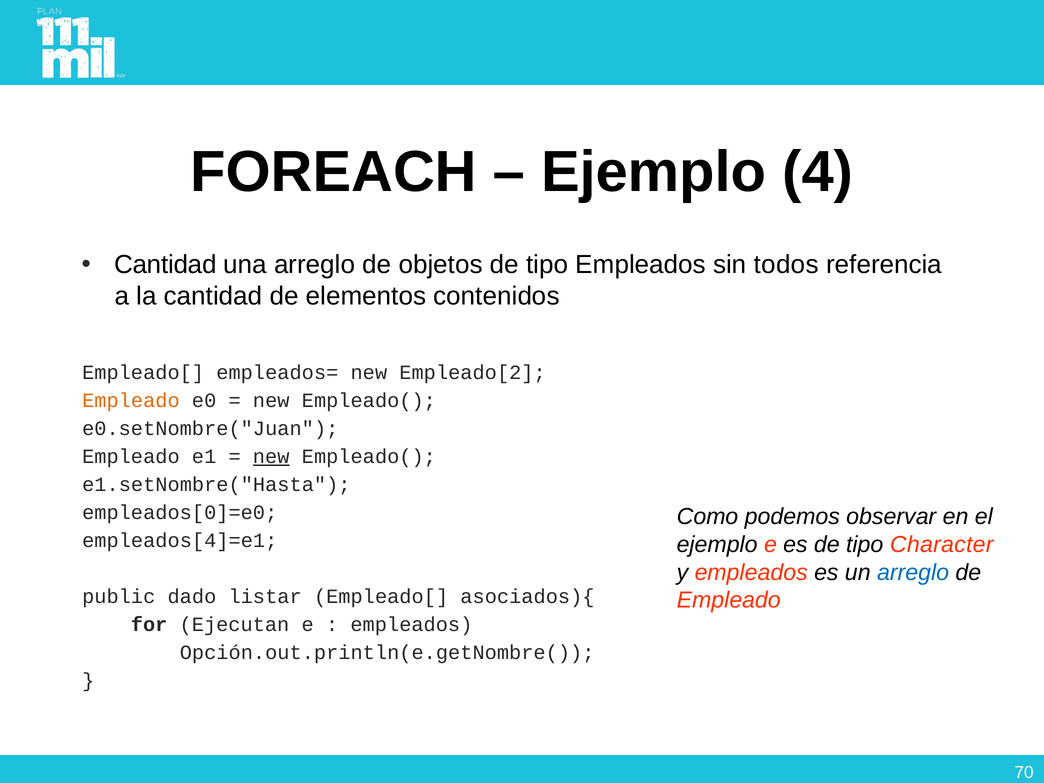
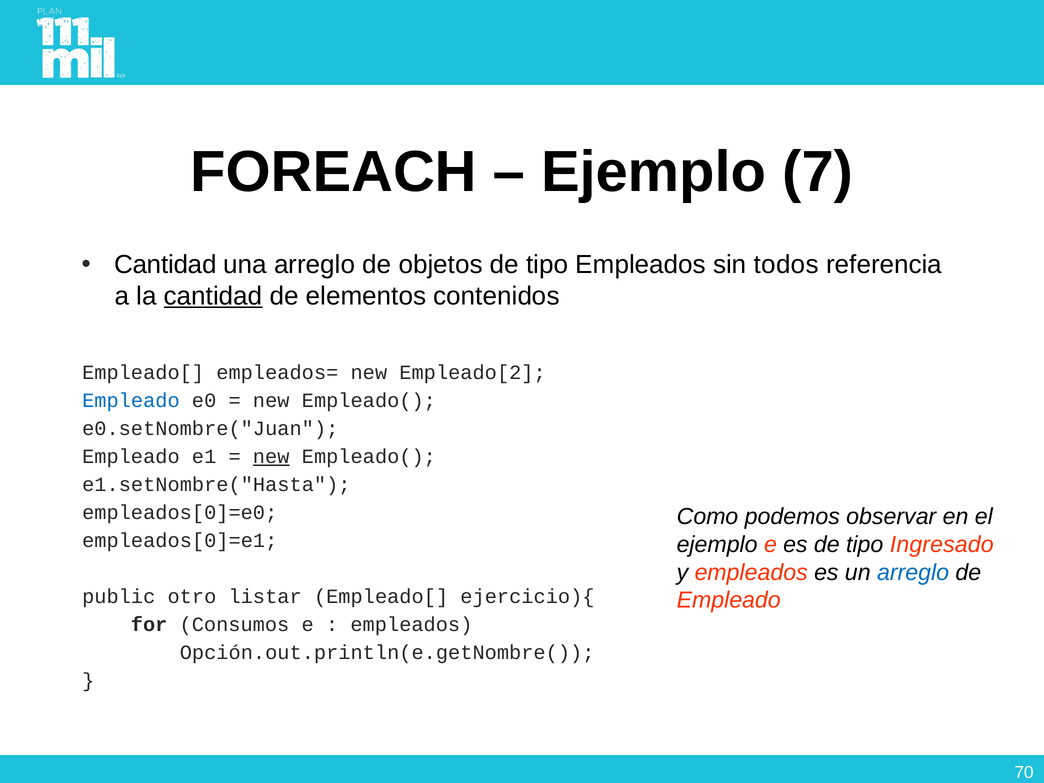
4: 4 -> 7
cantidad at (213, 296) underline: none -> present
Empleado at (131, 400) colour: orange -> blue
empleados[4]=e1: empleados[4]=e1 -> empleados[0]=e1
Character: Character -> Ingresado
dado: dado -> otro
asociados){: asociados){ -> ejercicio){
Ejecutan: Ejecutan -> Consumos
